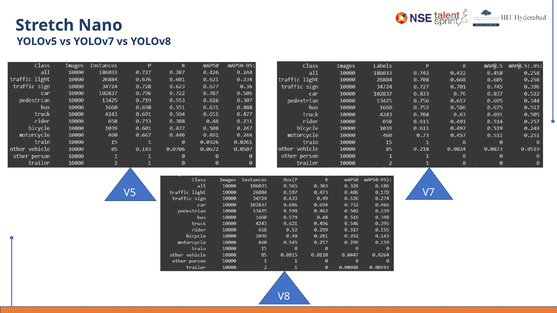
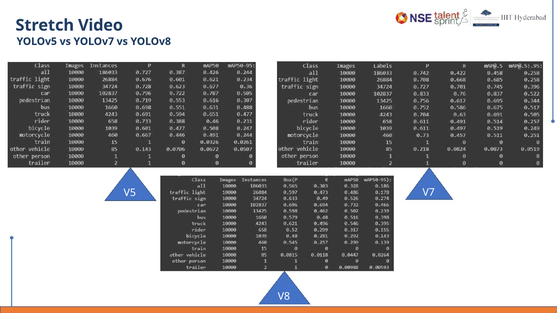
Nano: Nano -> Video
